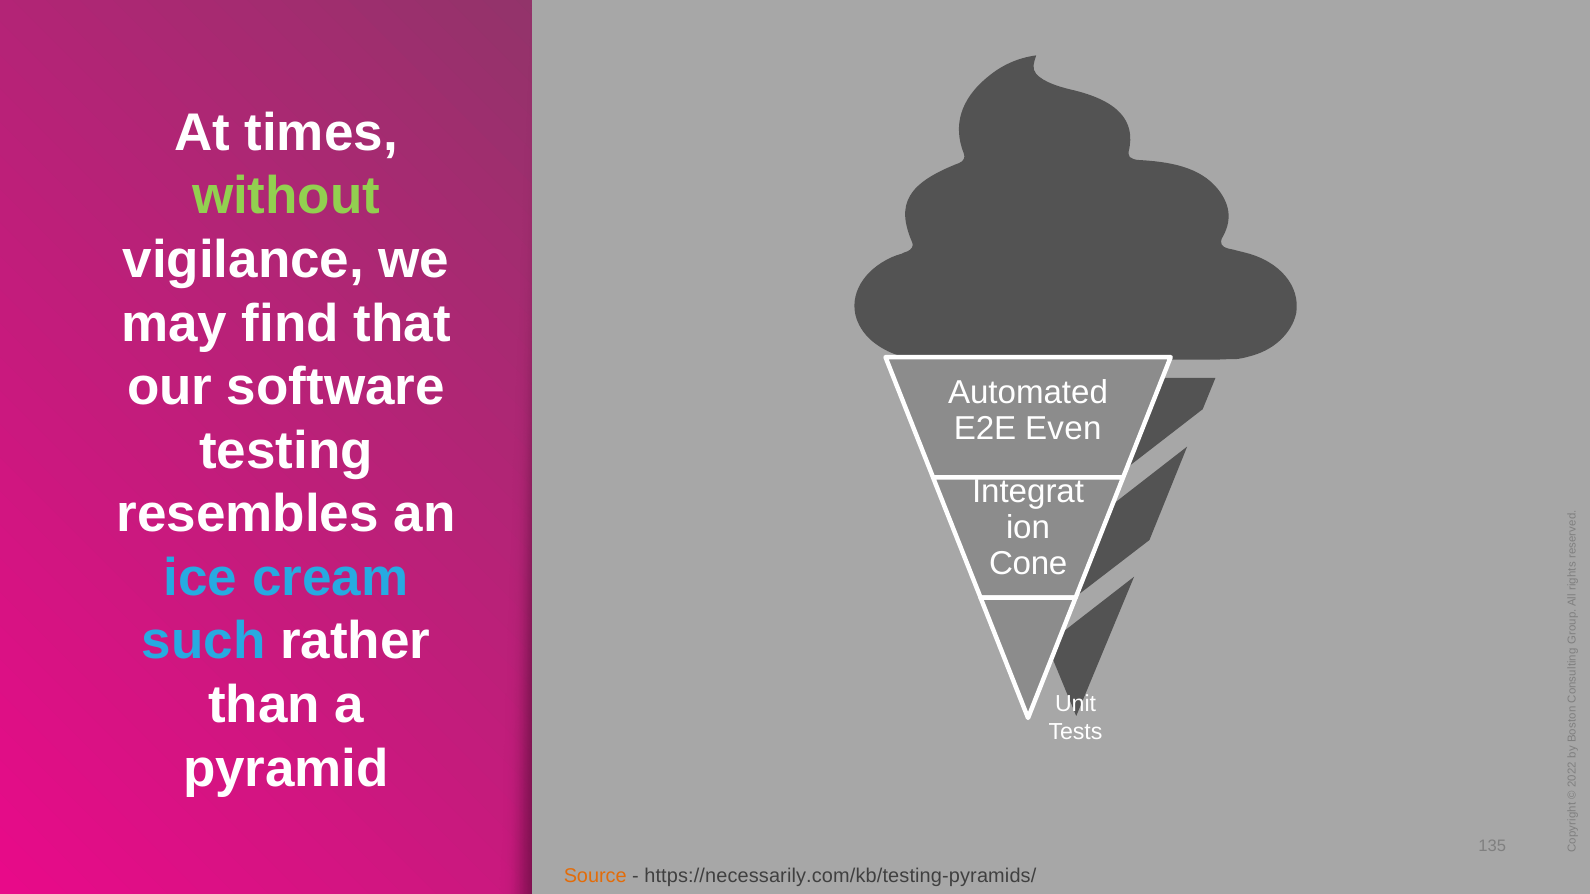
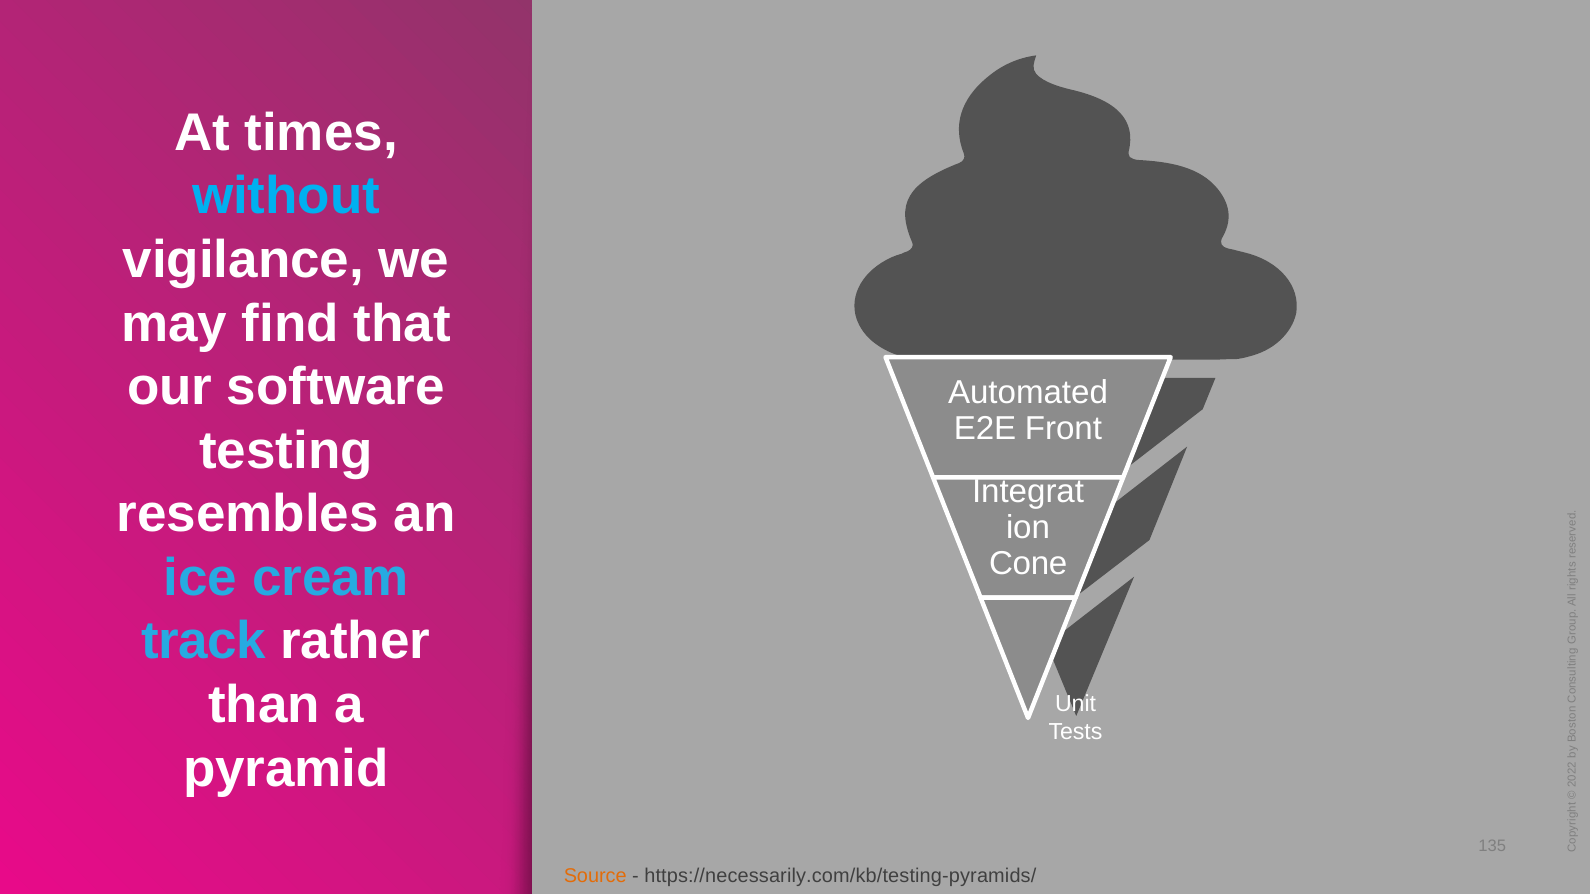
without colour: light green -> light blue
Even: Even -> Front
such: such -> track
